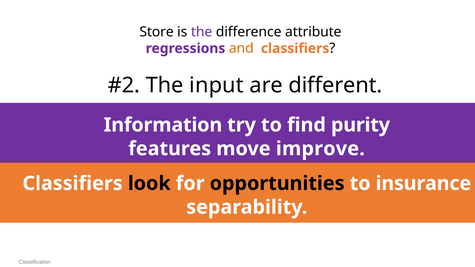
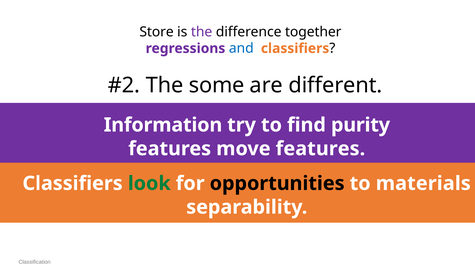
attribute: attribute -> together
and colour: orange -> blue
input: input -> some
move improve: improve -> features
look colour: black -> green
insurance: insurance -> materials
